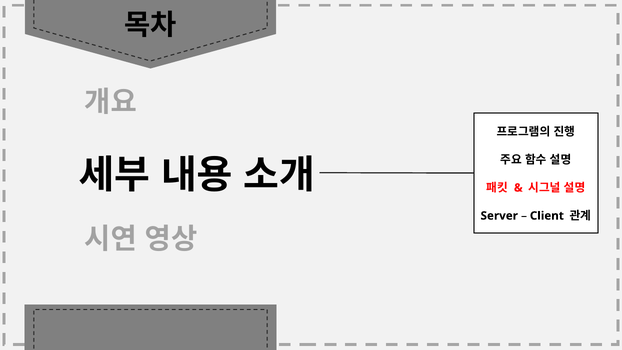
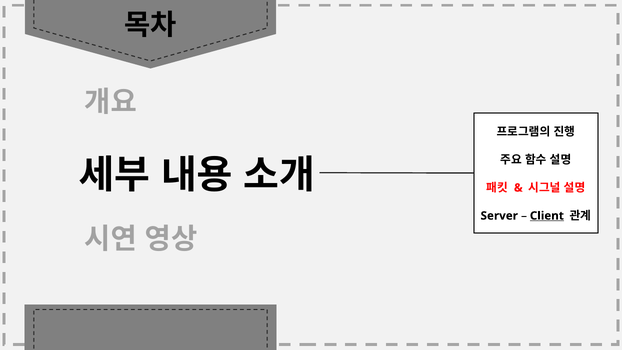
Client underline: none -> present
